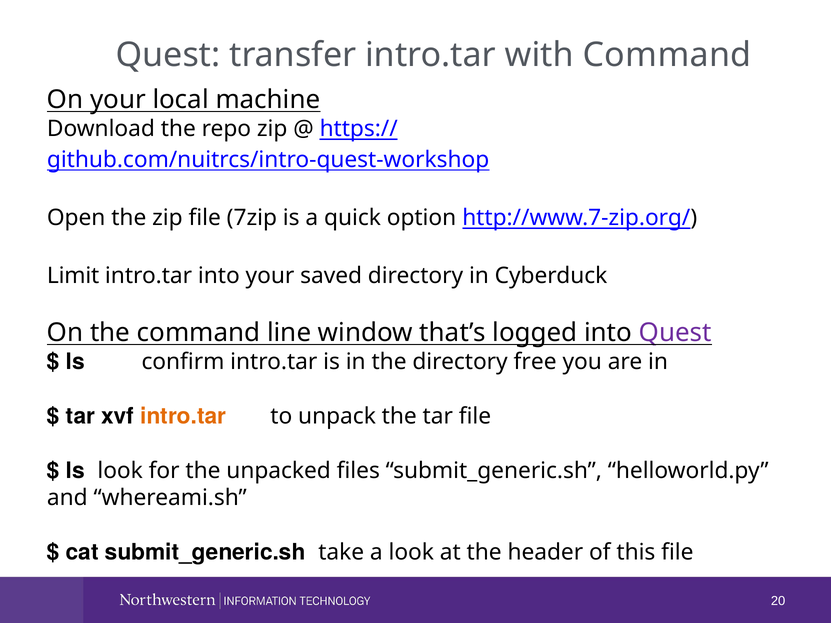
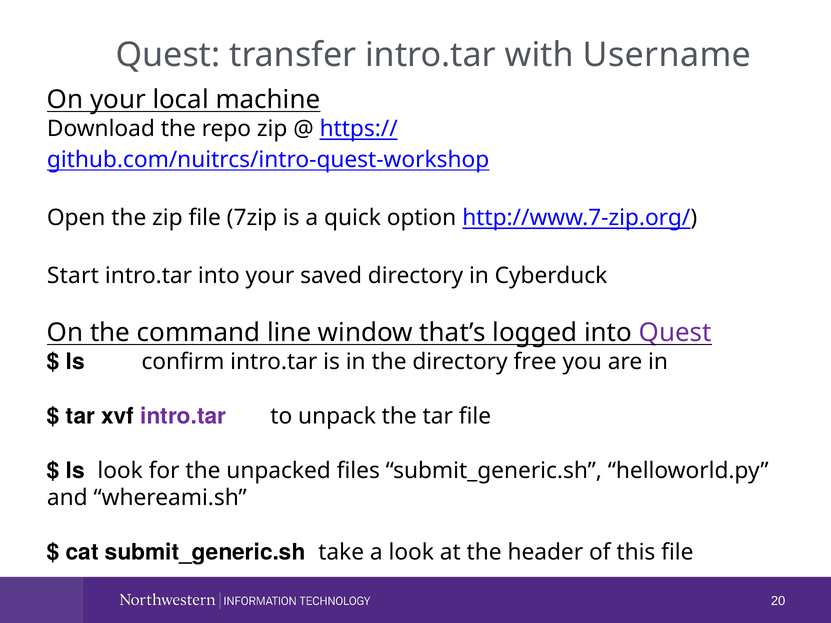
with Command: Command -> Username
Limit: Limit -> Start
intro.tar at (183, 416) colour: orange -> purple
